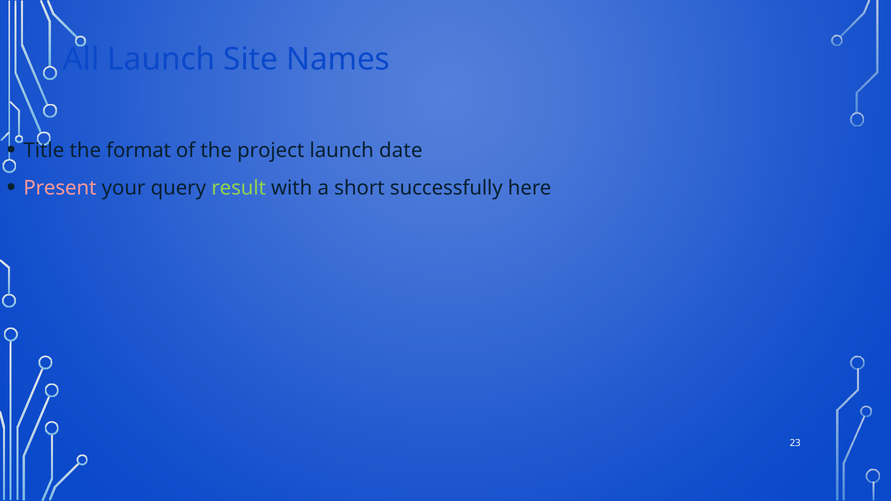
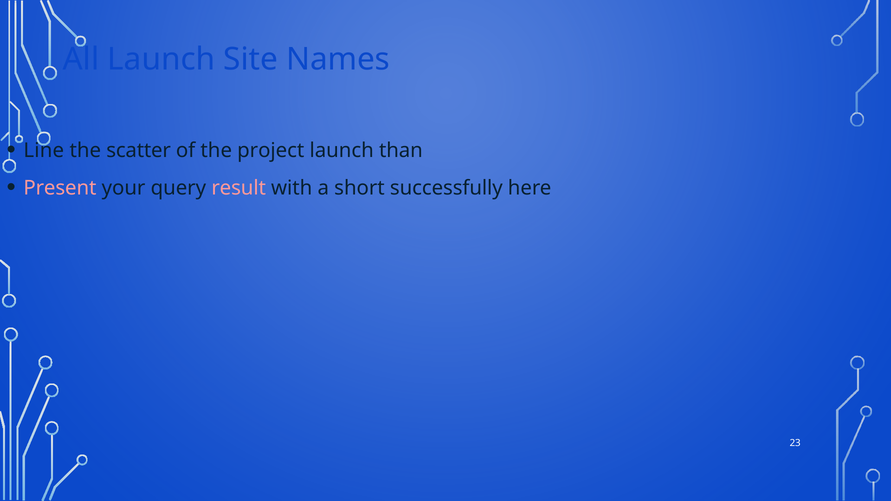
Title: Title -> Line
format: format -> scatter
date: date -> than
result colour: light green -> pink
